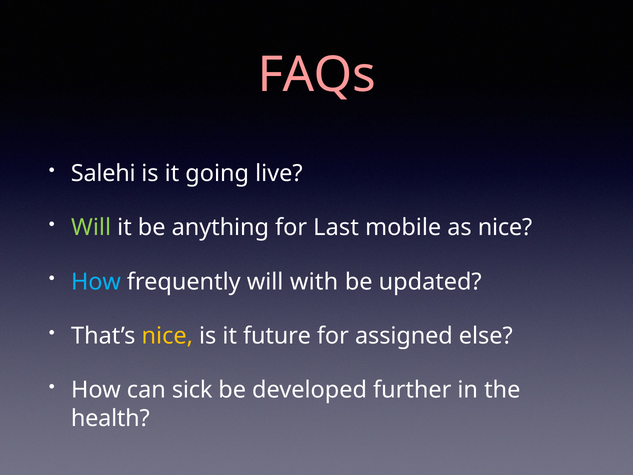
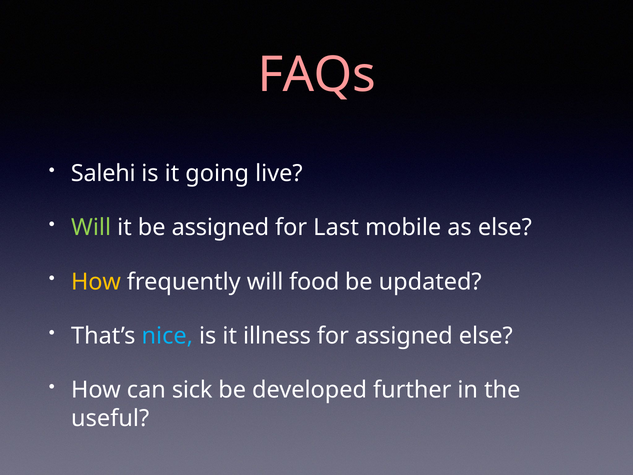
be anything: anything -> assigned
as nice: nice -> else
How at (96, 282) colour: light blue -> yellow
with: with -> food
nice at (167, 336) colour: yellow -> light blue
future: future -> illness
health: health -> useful
